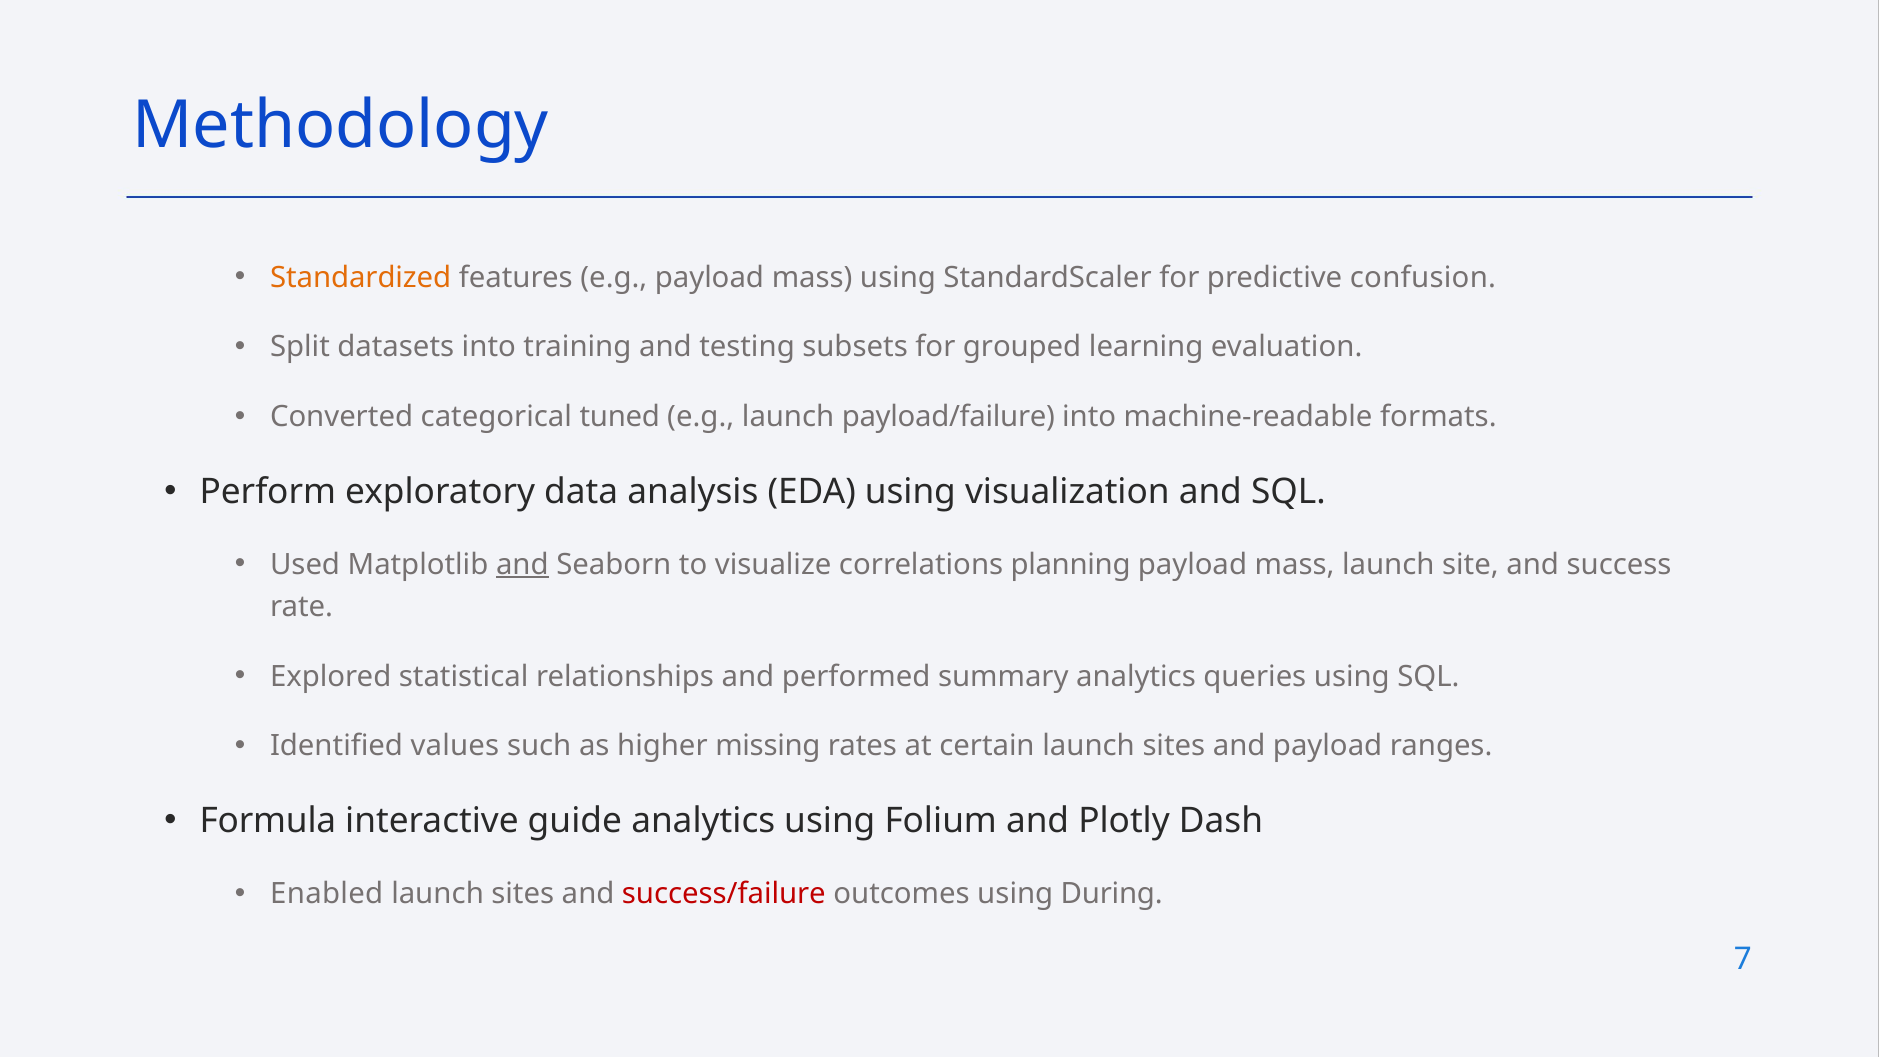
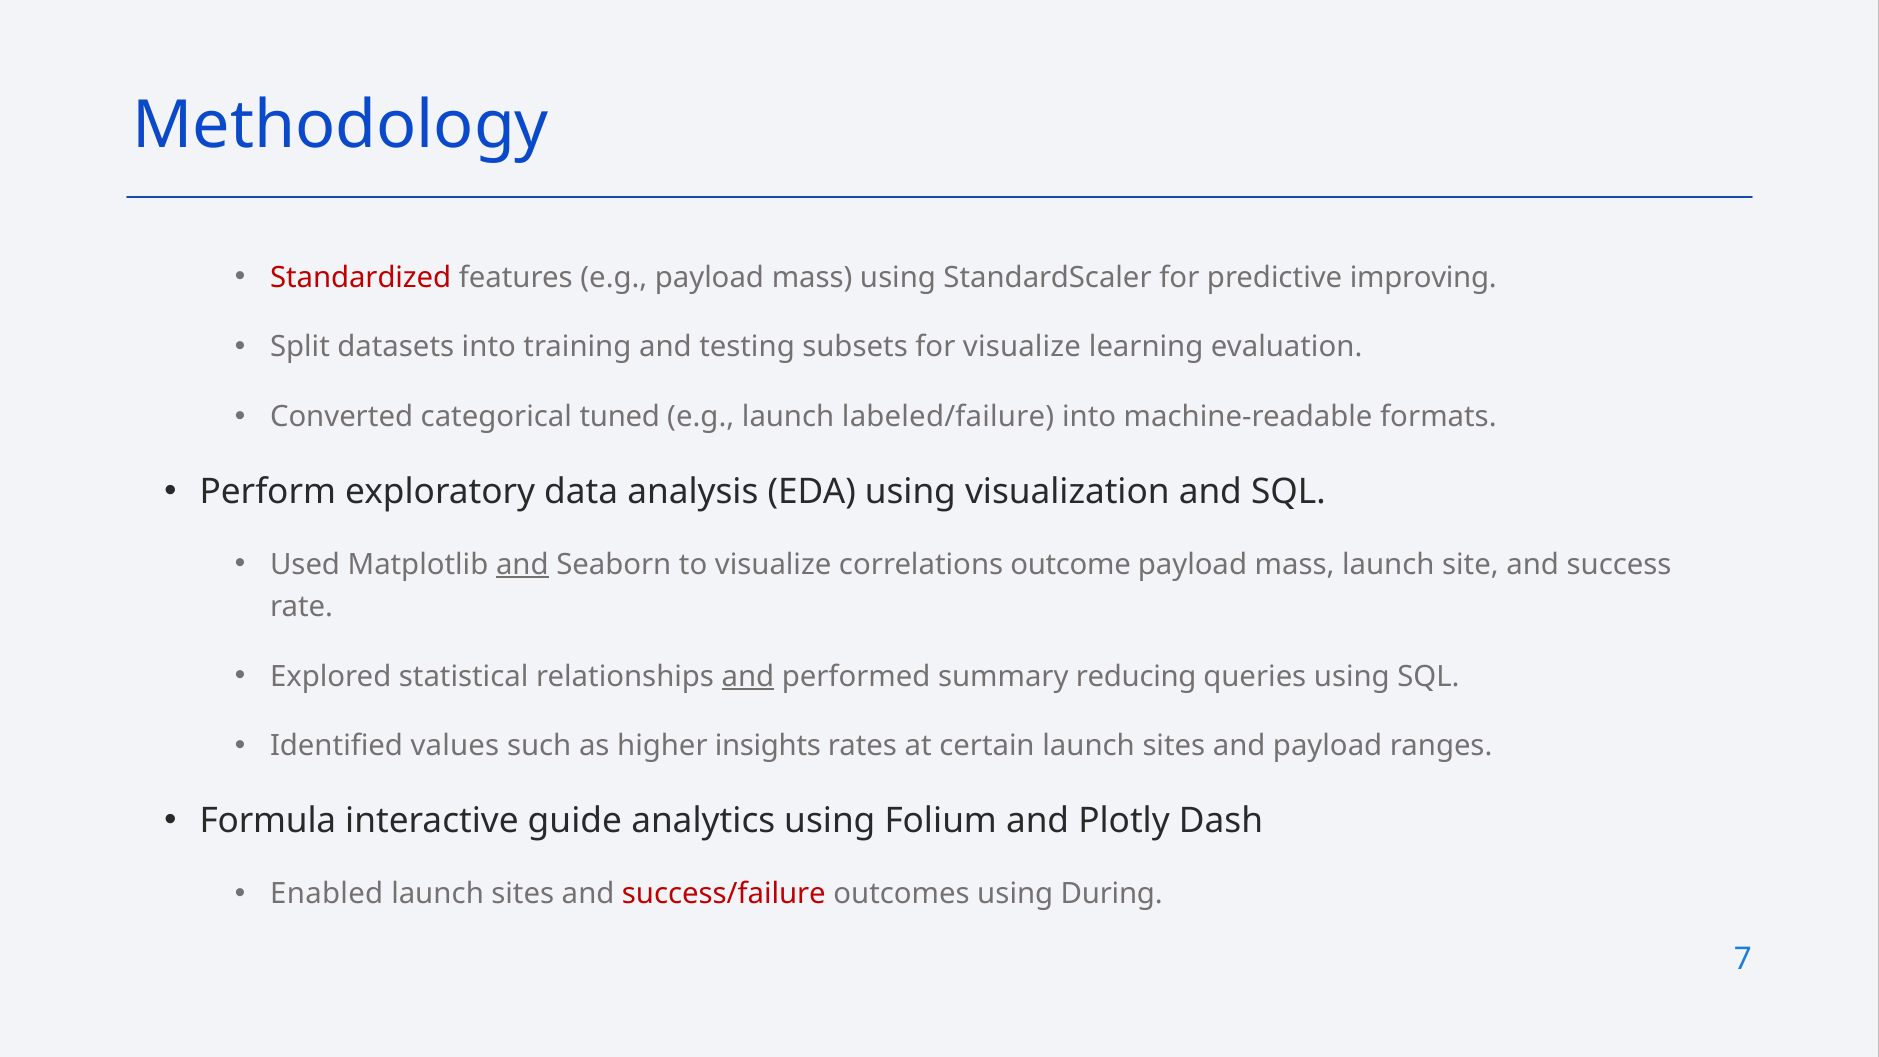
Standardized colour: orange -> red
confusion: confusion -> improving
for grouped: grouped -> visualize
payload/failure: payload/failure -> labeled/failure
planning: planning -> outcome
and at (748, 677) underline: none -> present
summary analytics: analytics -> reducing
missing: missing -> insights
